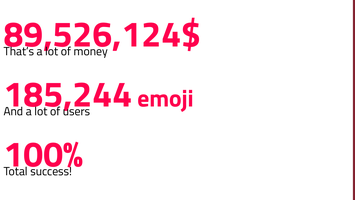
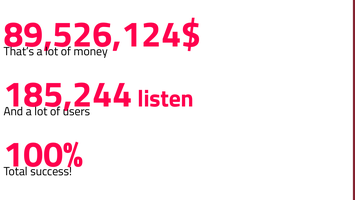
emoji: emoji -> listen
